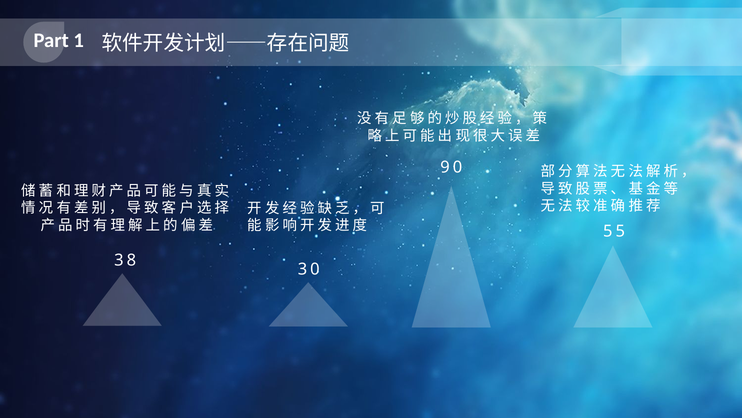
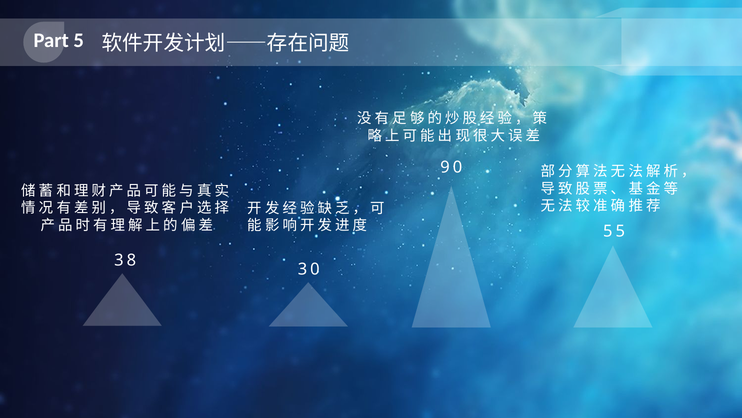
1: 1 -> 5
